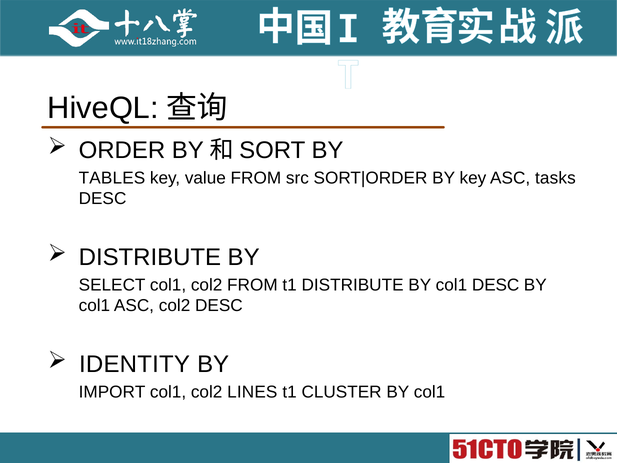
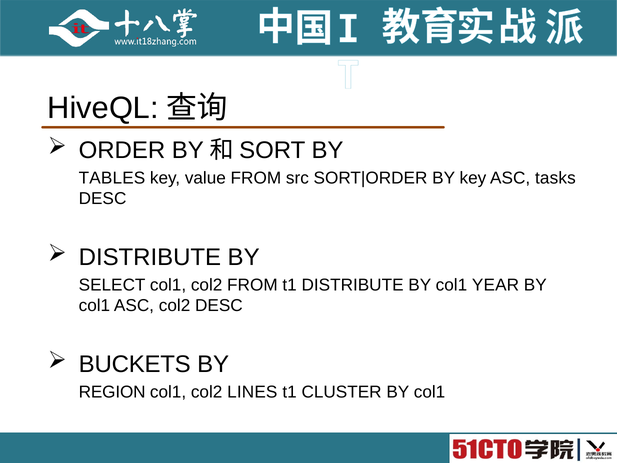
col1 DESC: DESC -> YEAR
IDENTITY: IDENTITY -> BUCKETS
IMPORT: IMPORT -> REGION
